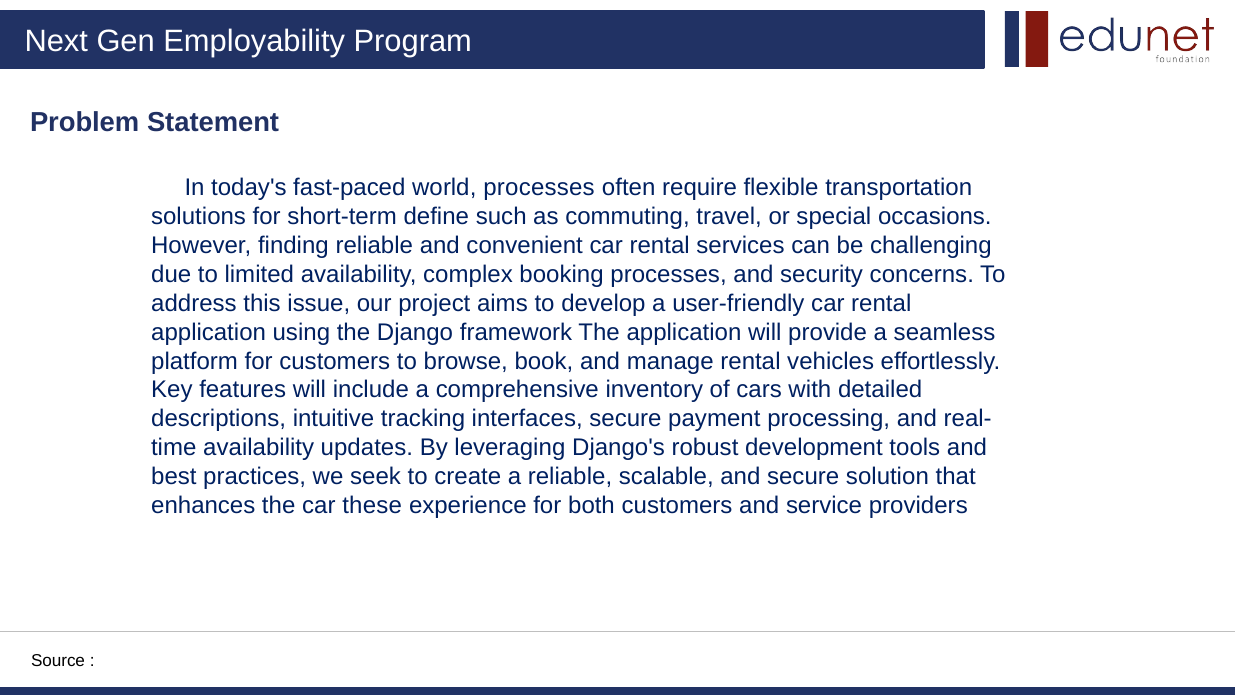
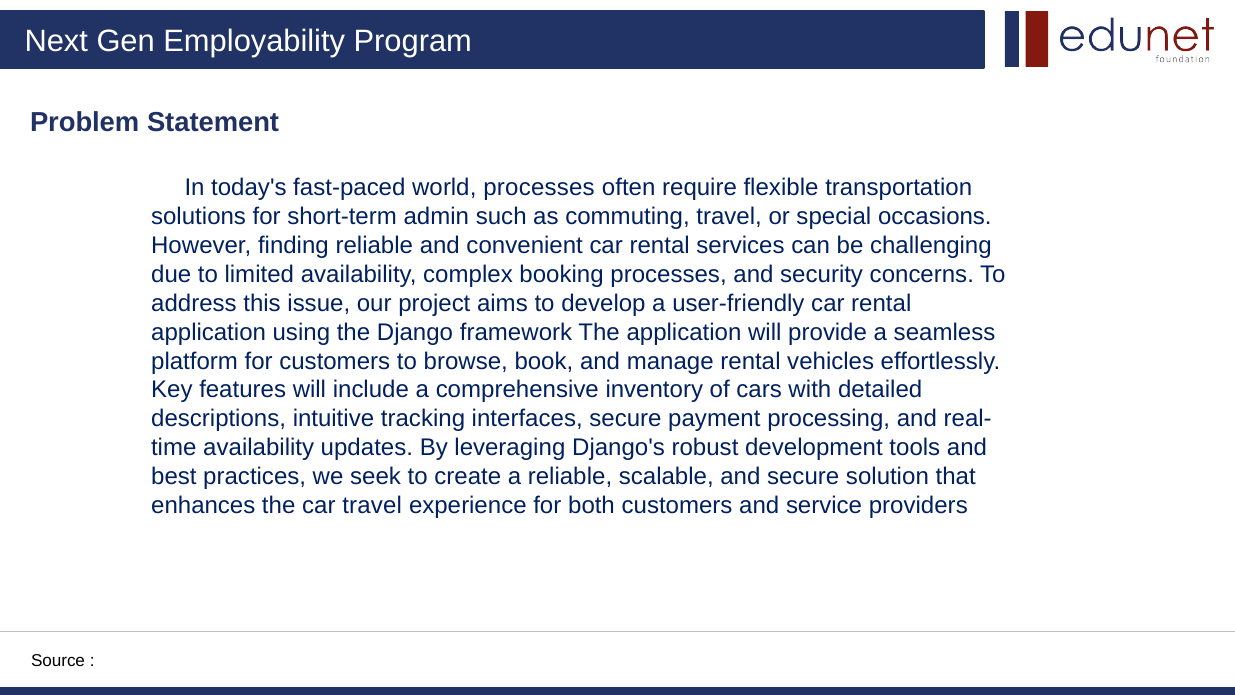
define: define -> admin
car these: these -> travel
